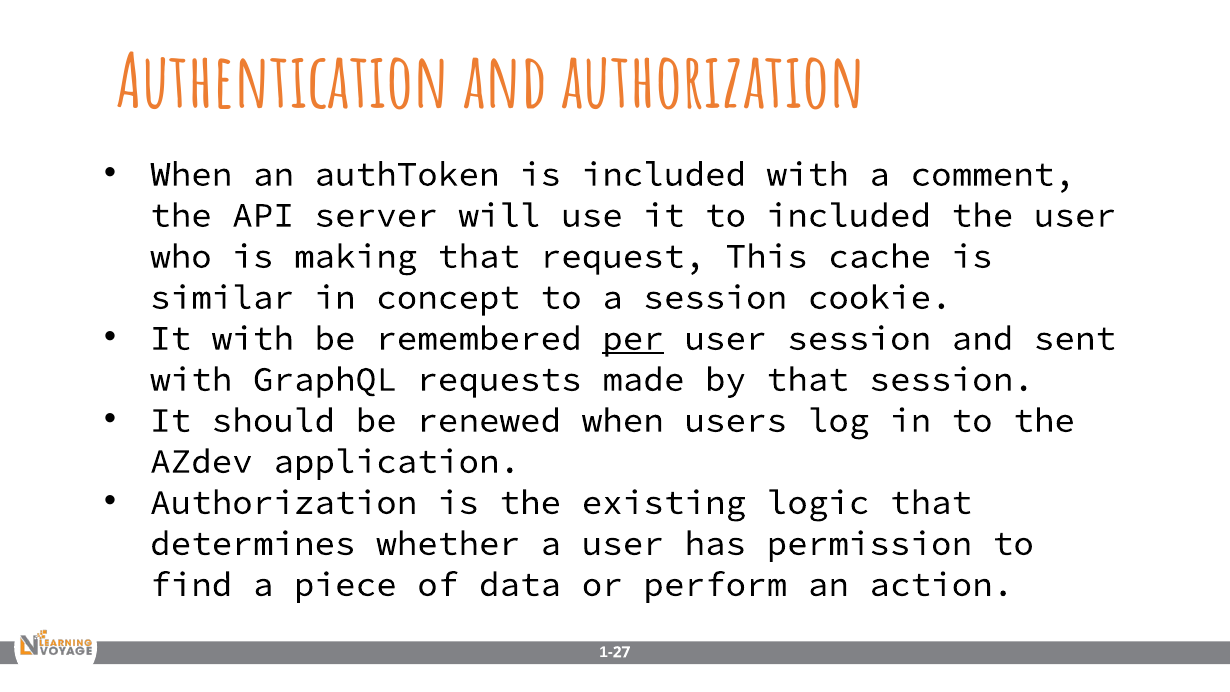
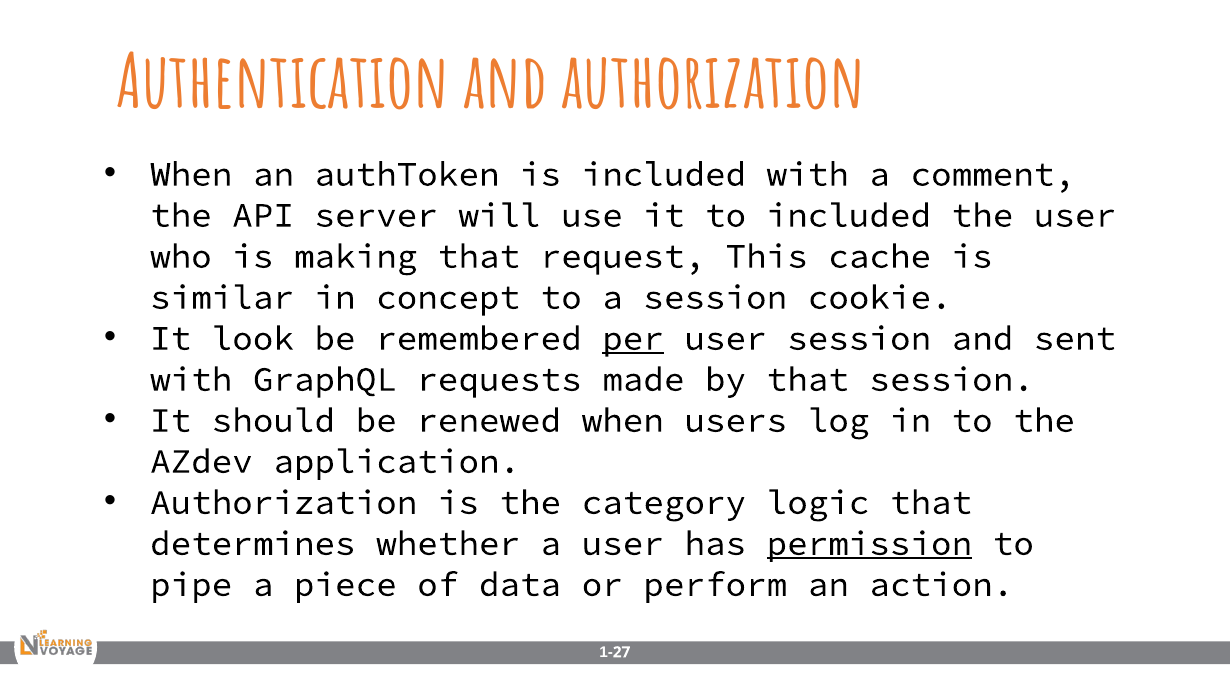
It with: with -> look
existing: existing -> category
permission underline: none -> present
find: find -> pipe
